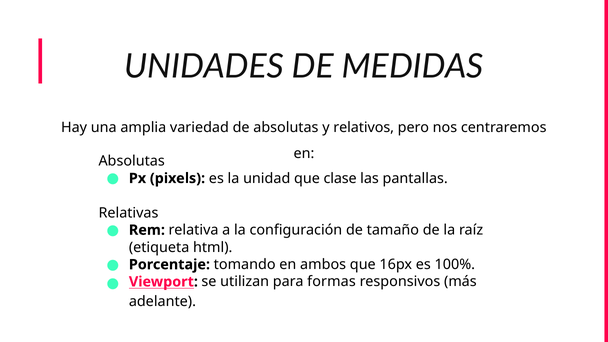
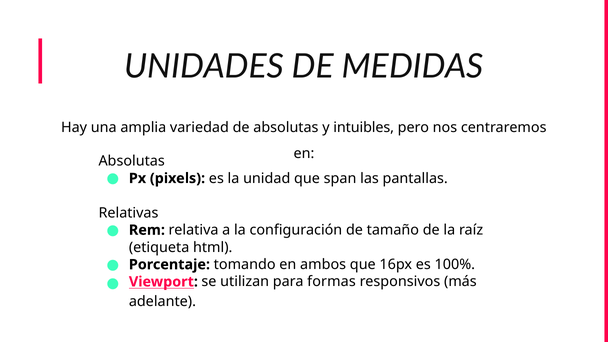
relativos: relativos -> intuibles
clase: clase -> span
